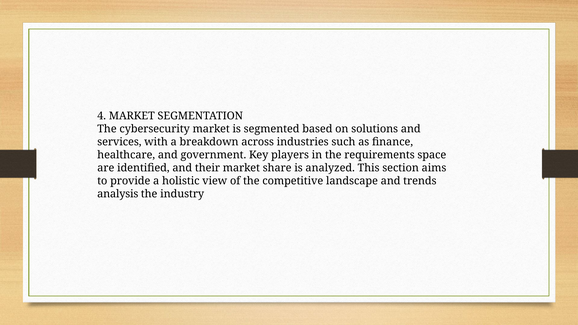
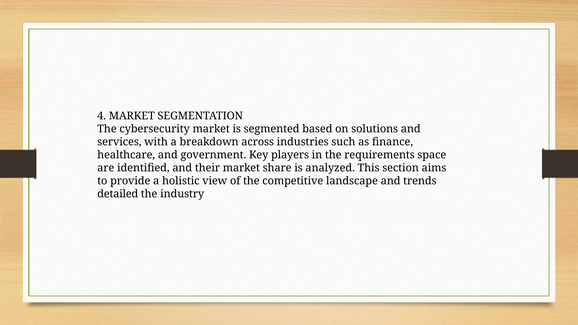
analysis: analysis -> detailed
